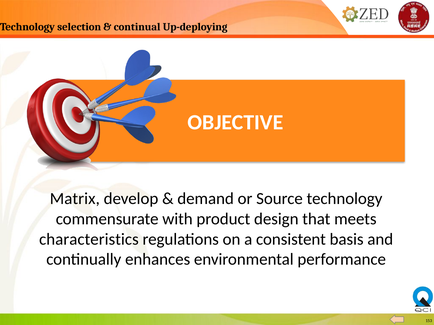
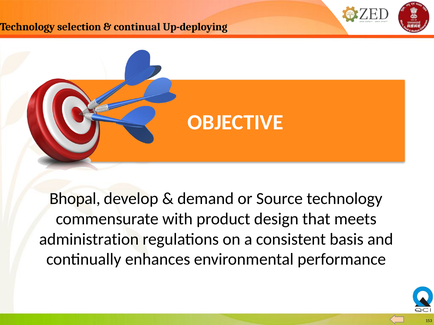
Matrix: Matrix -> Bhopal
characteristics: characteristics -> administration
